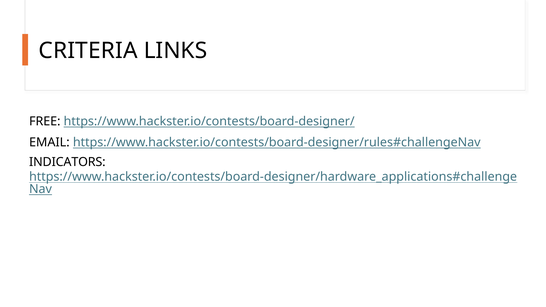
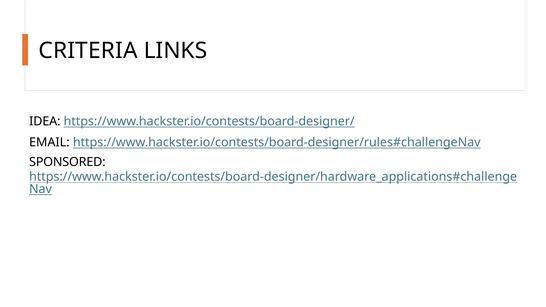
FREE: FREE -> IDEA
INDICATORS: INDICATORS -> SPONSORED
